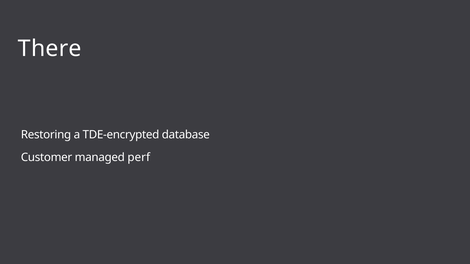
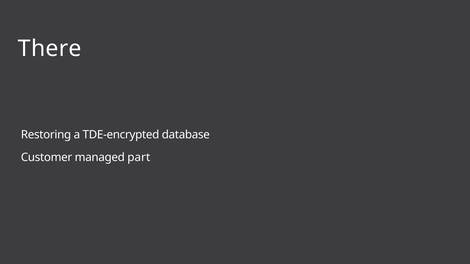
perf: perf -> part
